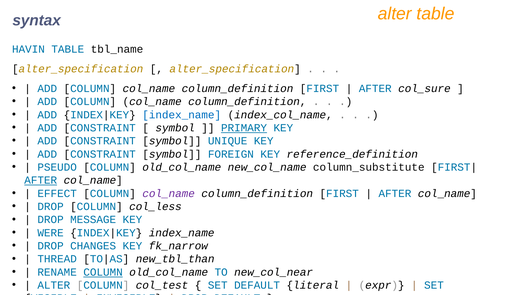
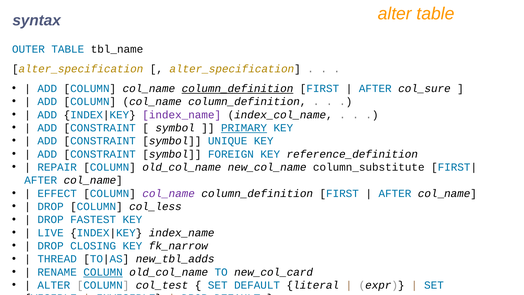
HAVIN: HAVIN -> OUTER
column_definition at (238, 88) underline: none -> present
index_name at (182, 115) colour: blue -> purple
PSEUDO: PSEUDO -> REPAIR
AFTER at (41, 180) underline: present -> none
MESSAGE: MESSAGE -> FASTEST
WERE: WERE -> LIVE
CHANGES: CHANGES -> CLOSING
new_tbl_than: new_tbl_than -> new_tbl_adds
new_col_near: new_col_near -> new_col_card
